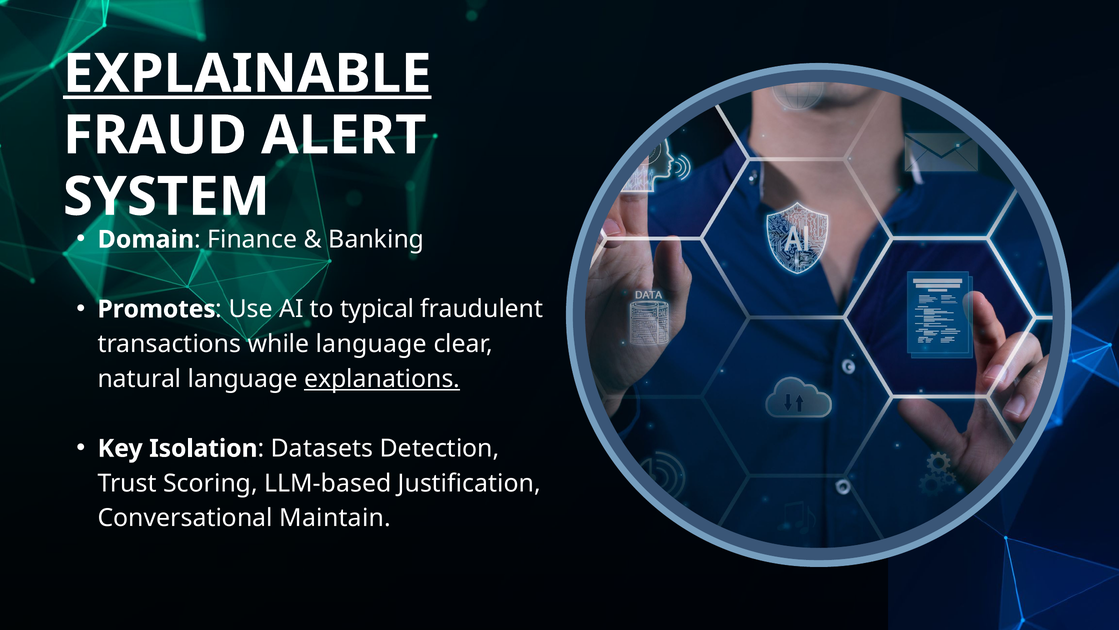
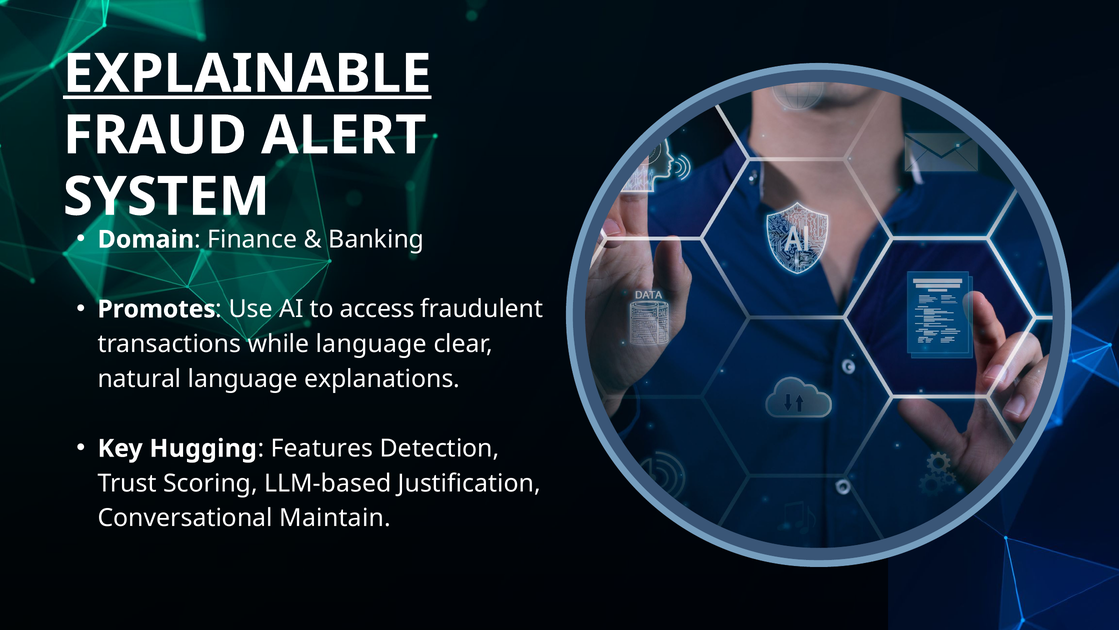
typical: typical -> access
explanations underline: present -> none
Isolation: Isolation -> Hugging
Datasets: Datasets -> Features
